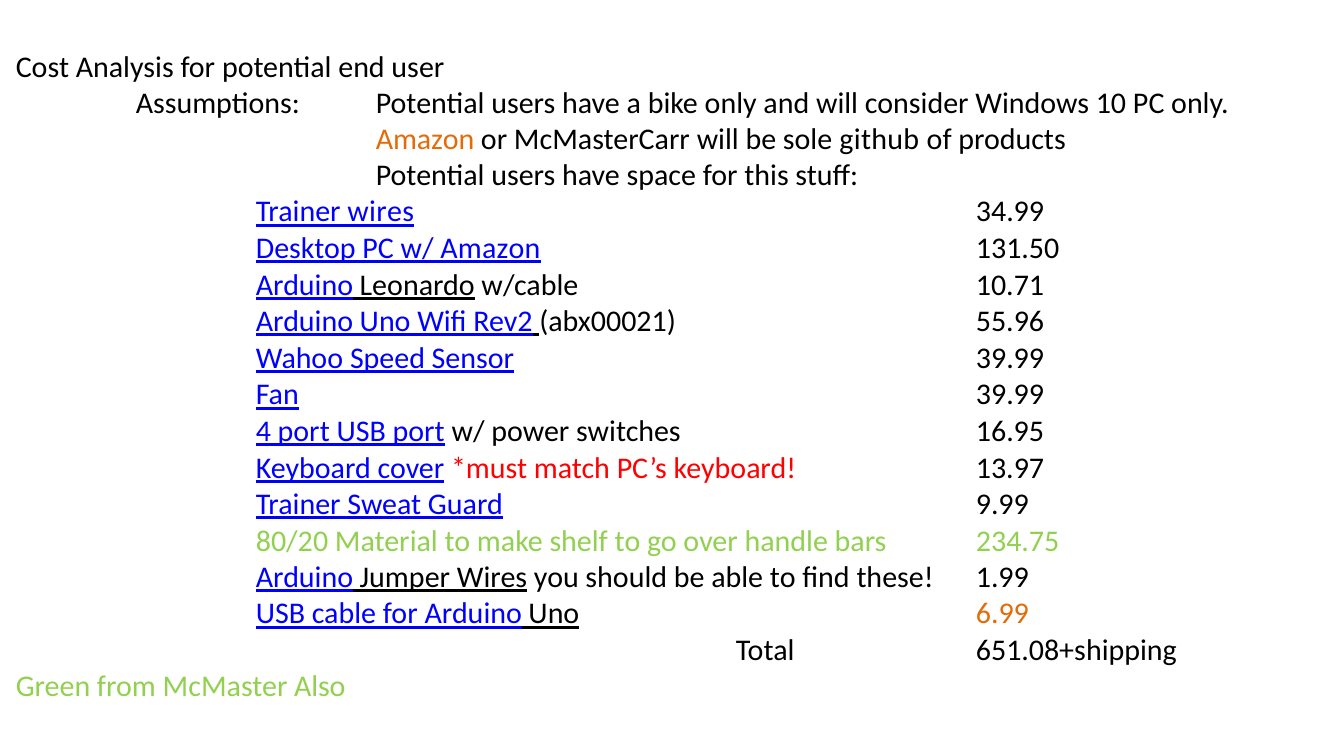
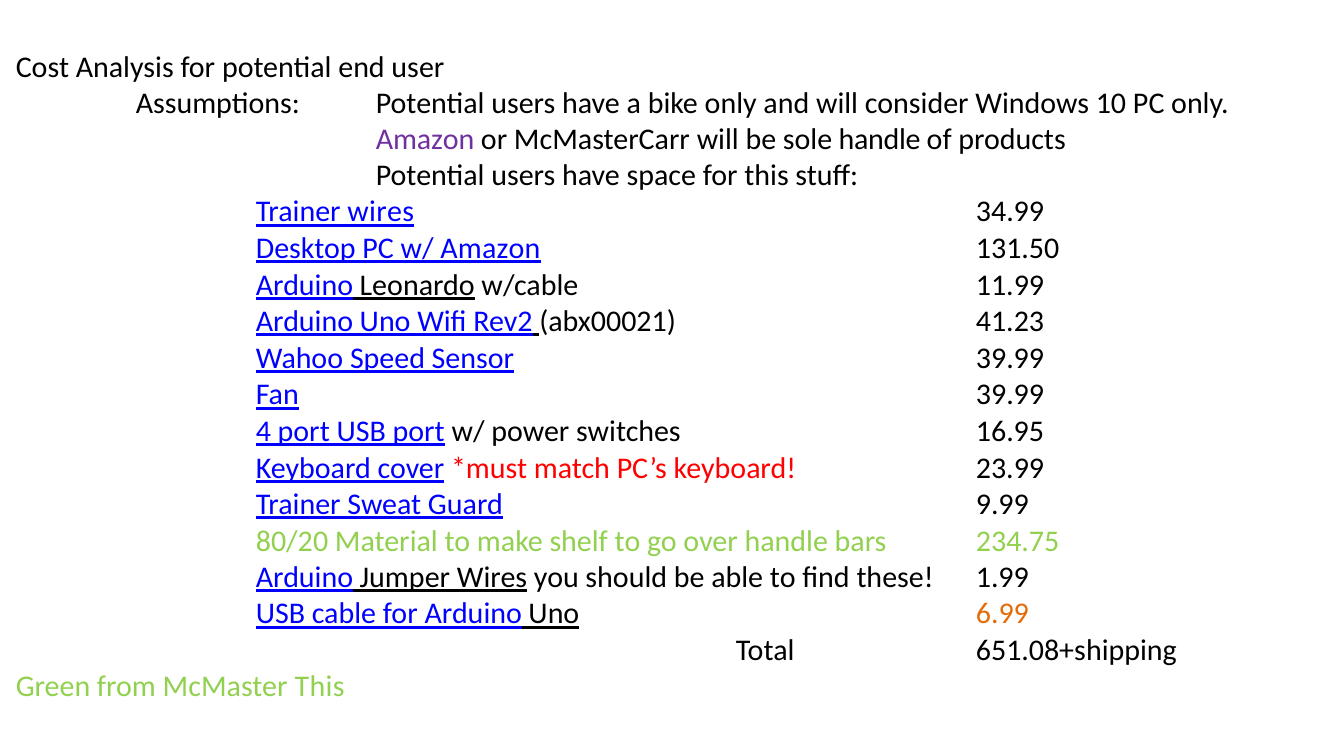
Amazon at (425, 140) colour: orange -> purple
sole github: github -> handle
10.71: 10.71 -> 11.99
55.96: 55.96 -> 41.23
13.97: 13.97 -> 23.99
McMaster Also: Also -> This
